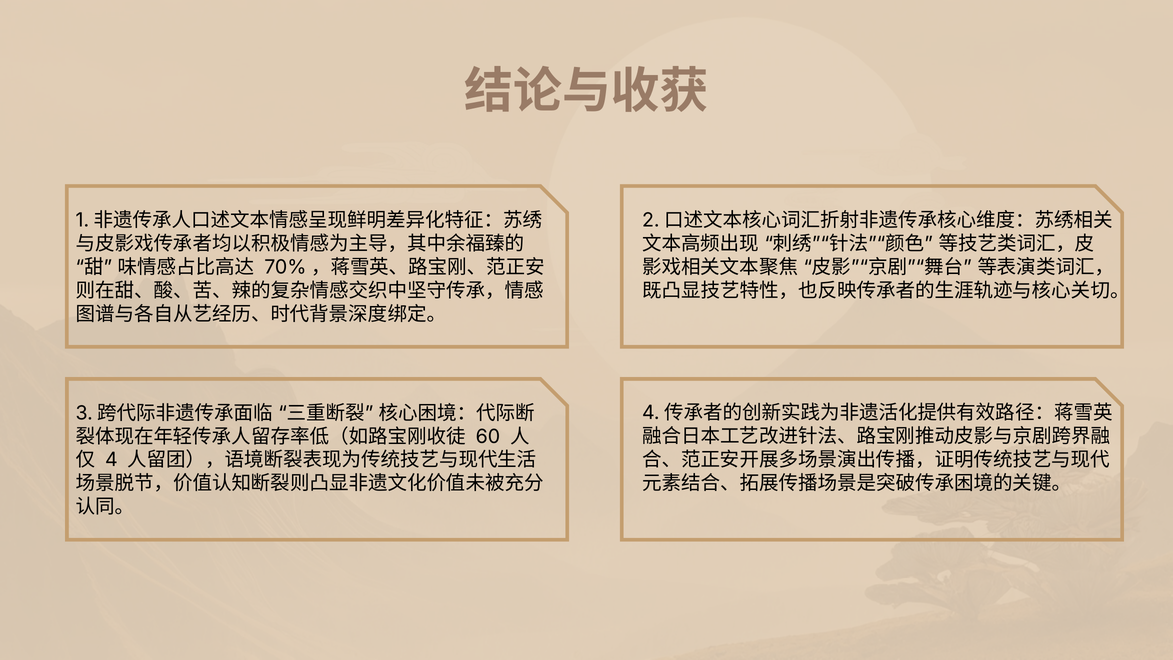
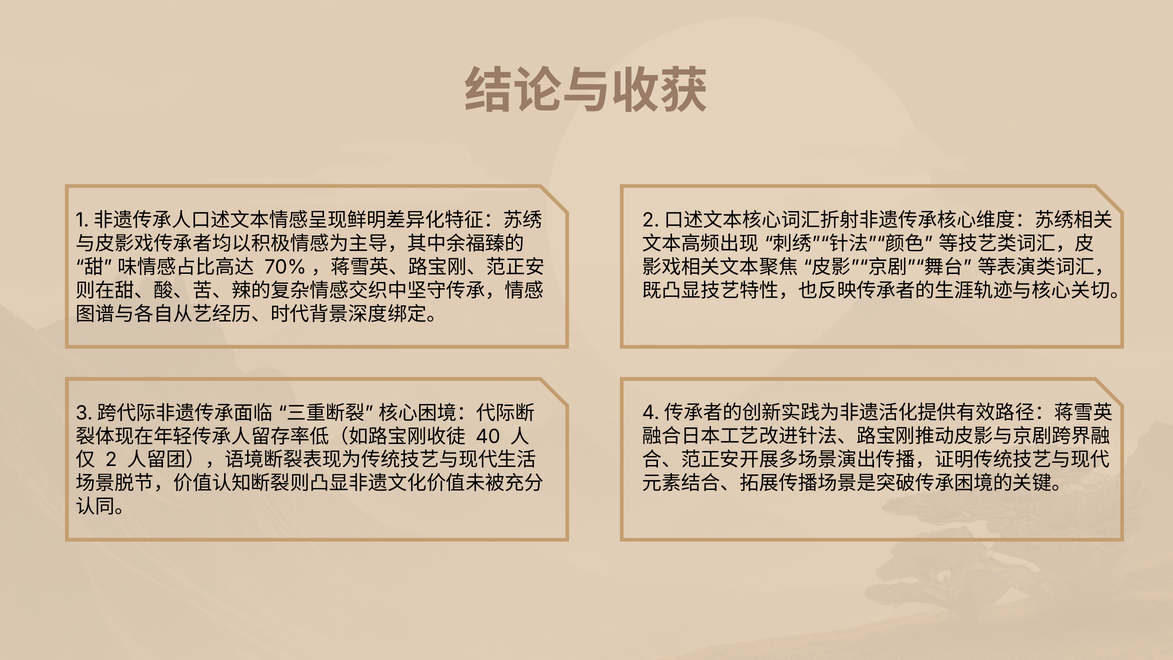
60: 60 -> 40
4: 4 -> 2
